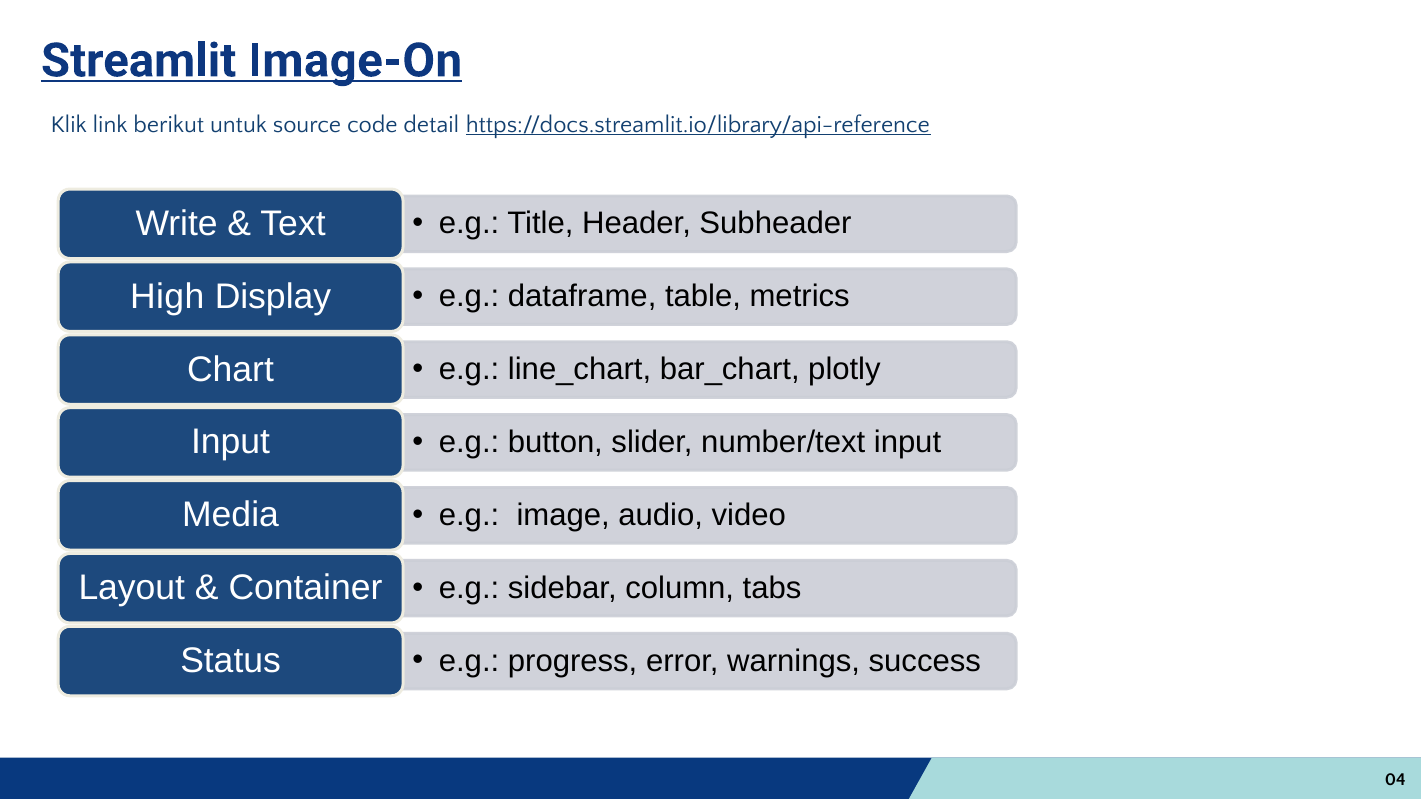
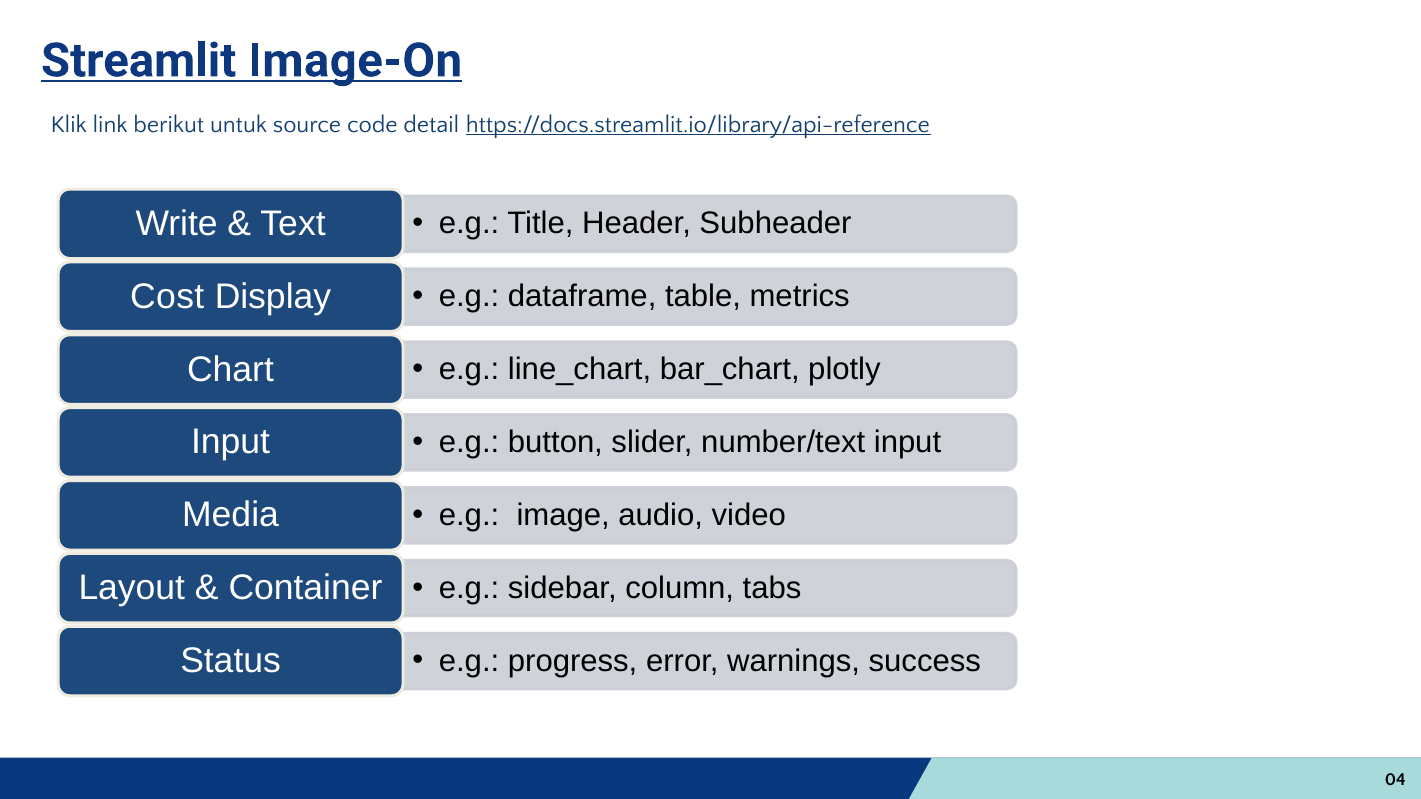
High: High -> Cost
